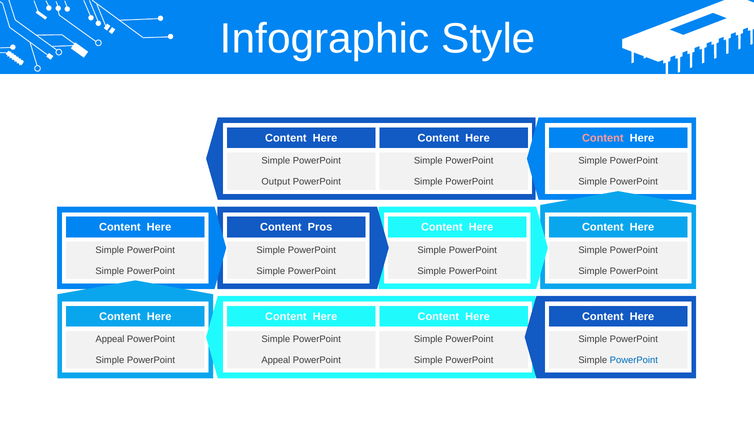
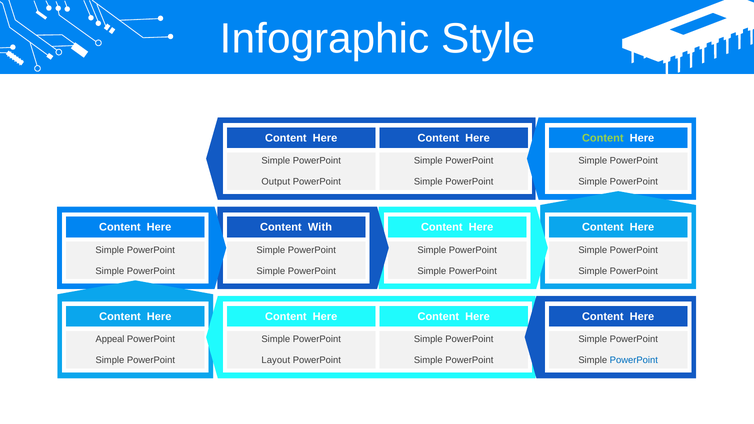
Content at (603, 138) colour: pink -> light green
Pros: Pros -> With
Appeal at (276, 360): Appeal -> Layout
